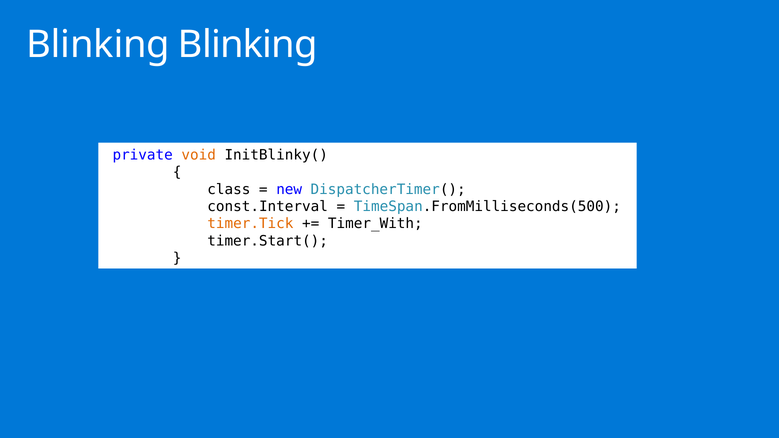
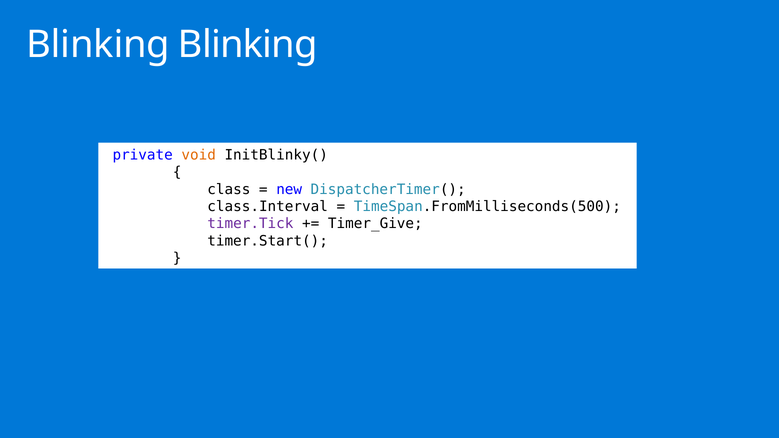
const.Interval: const.Interval -> class.Interval
timer.Tick colour: orange -> purple
Timer_With: Timer_With -> Timer_Give
